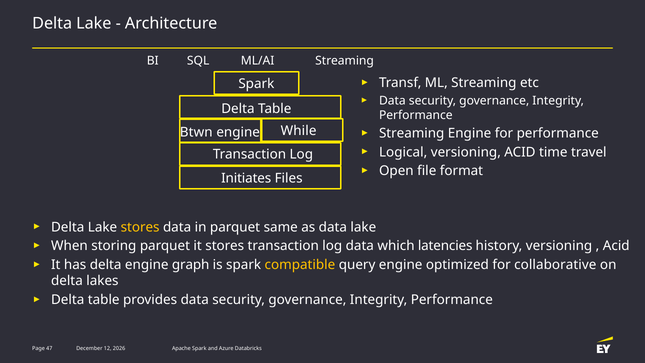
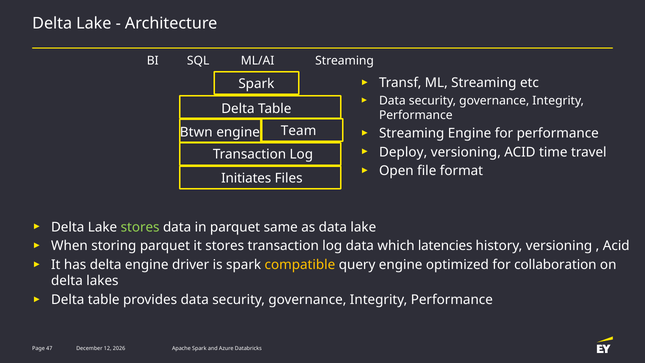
While: While -> Team
Logical: Logical -> Deploy
stores at (140, 227) colour: yellow -> light green
graph: graph -> driver
collaborative: collaborative -> collaboration
